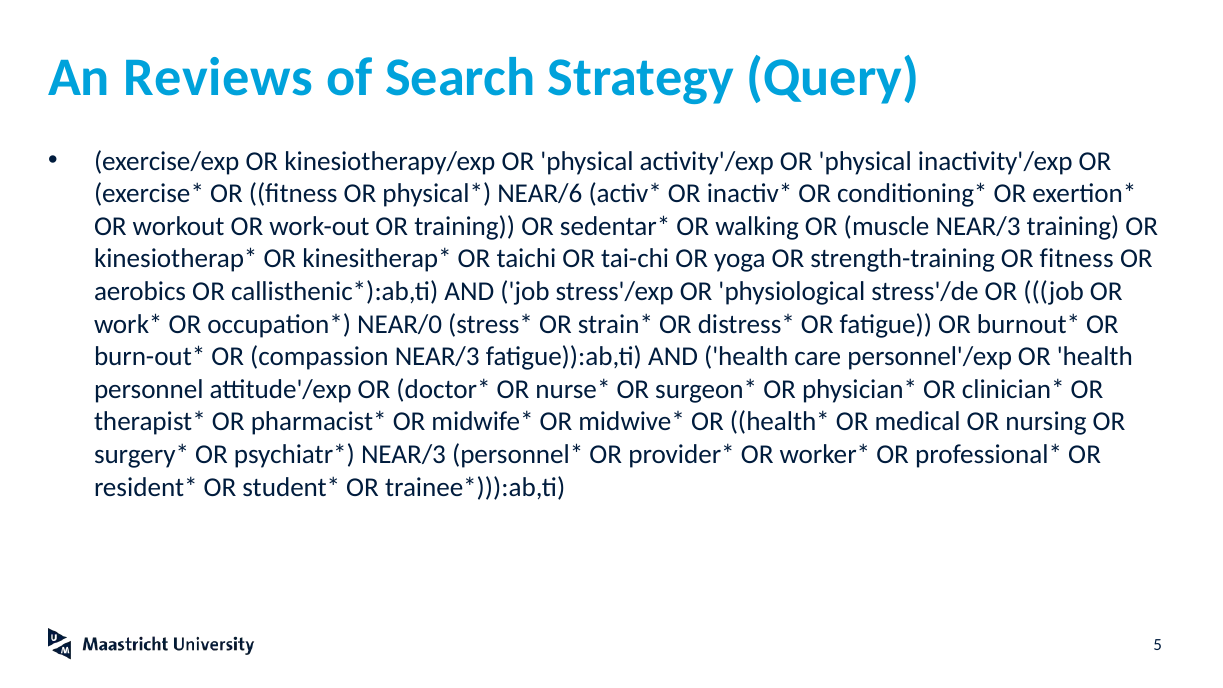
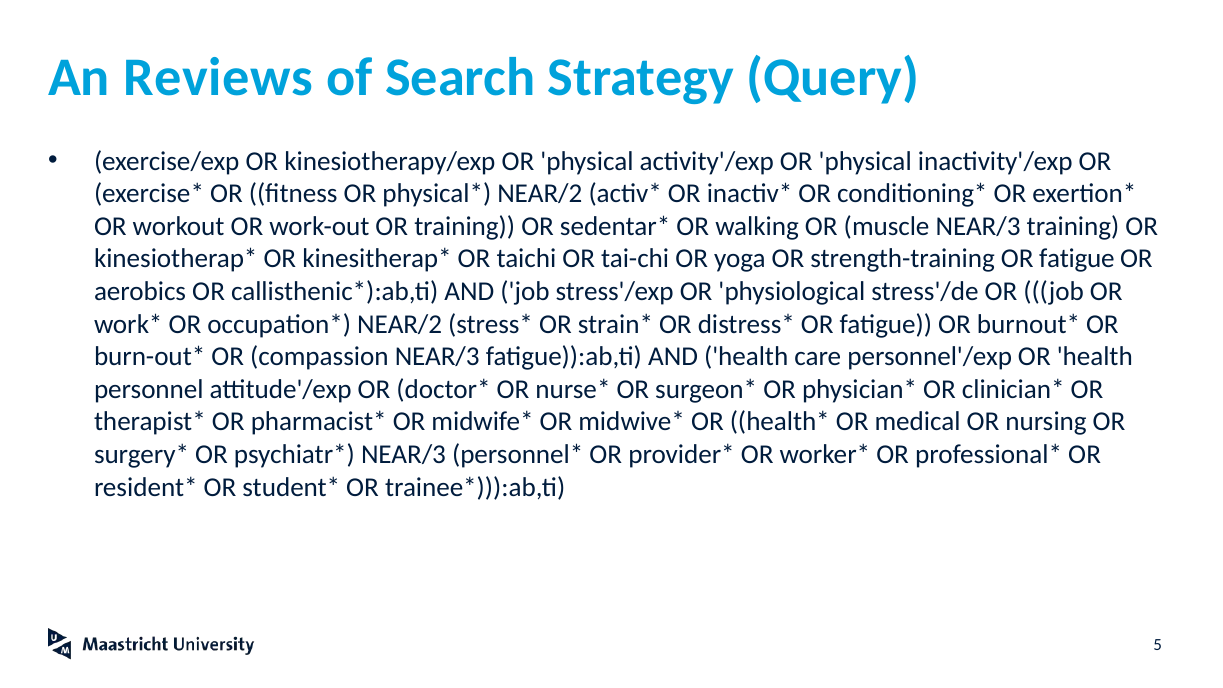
NEAR/6 at (540, 194): NEAR/6 -> NEAR/2
strength-training OR fitness: fitness -> fatigue
NEAR/0 at (400, 324): NEAR/0 -> NEAR/2
